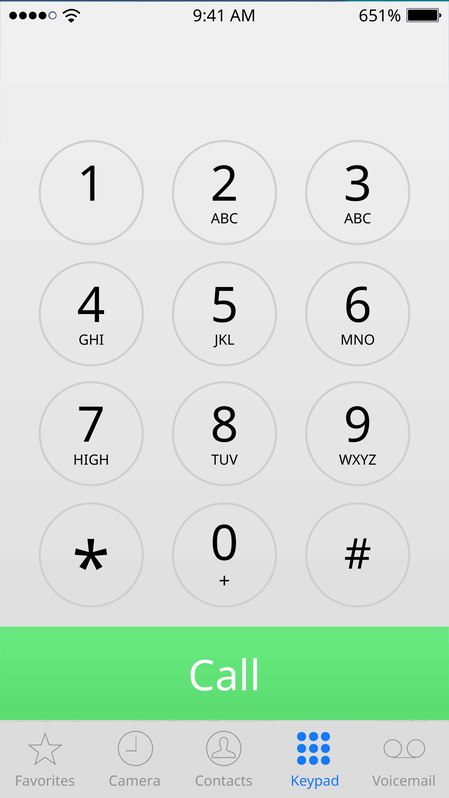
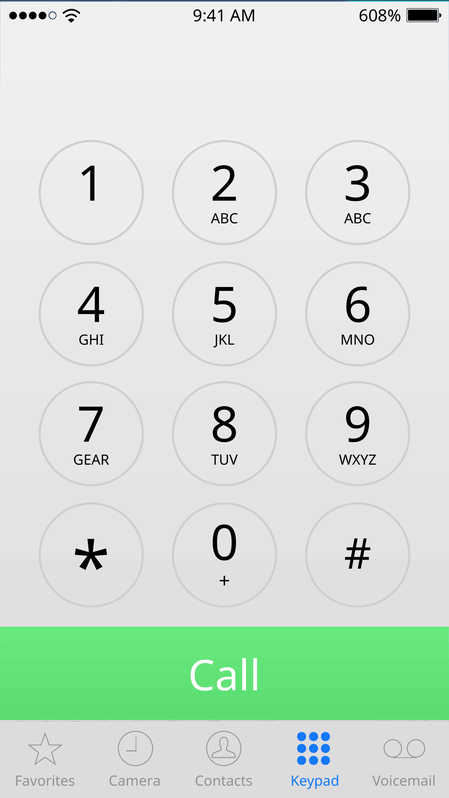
651%: 651% -> 608%
HIGH: HIGH -> GEAR
